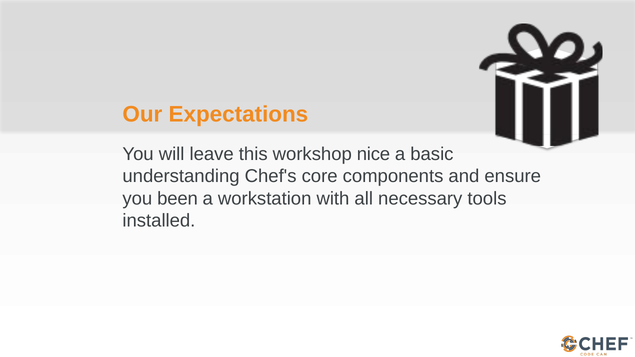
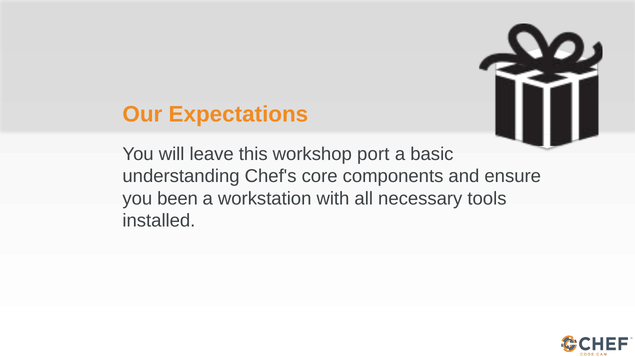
nice: nice -> port
